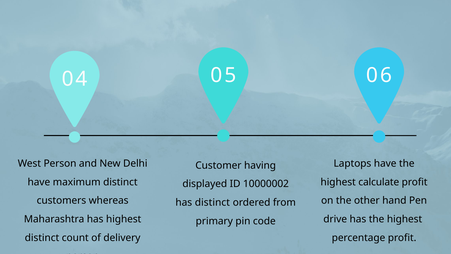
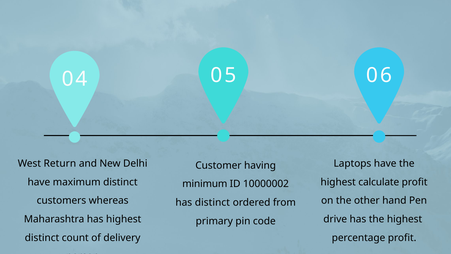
West Person: Person -> Return
displayed: displayed -> minimum
